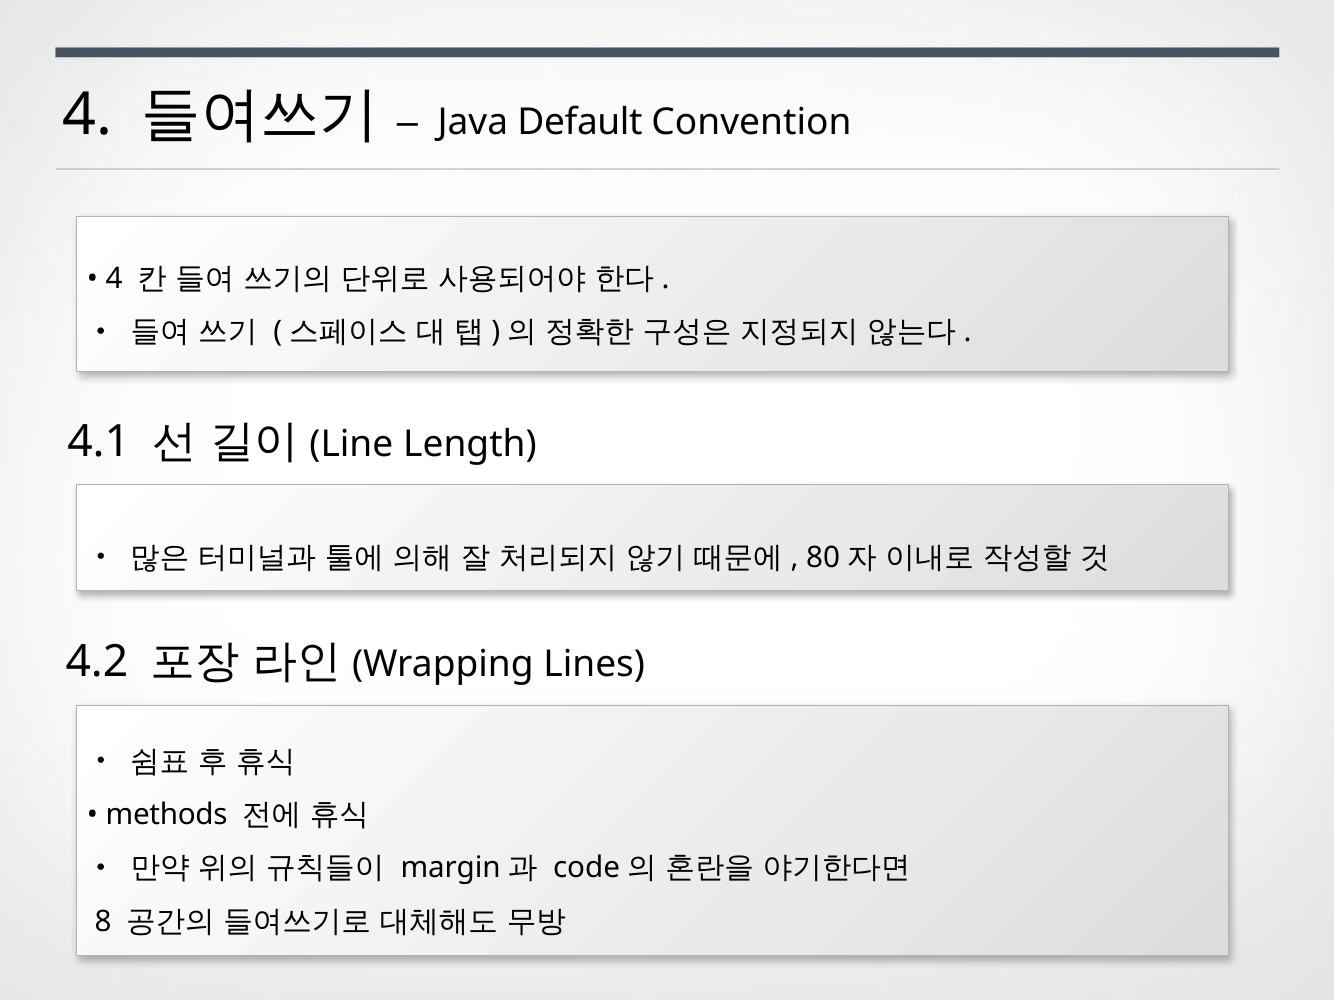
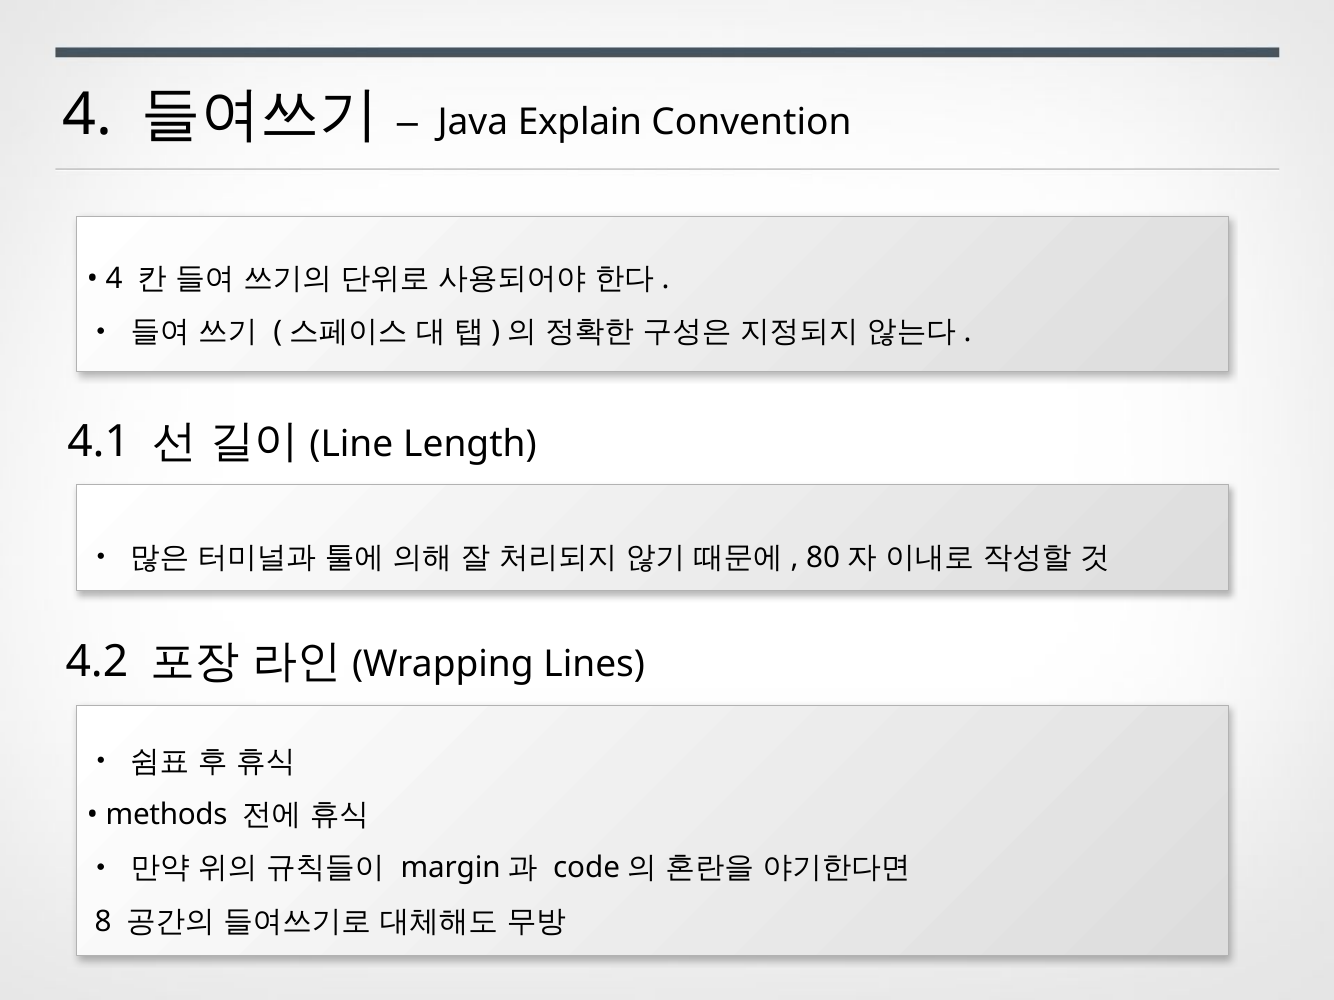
Default: Default -> Explain
